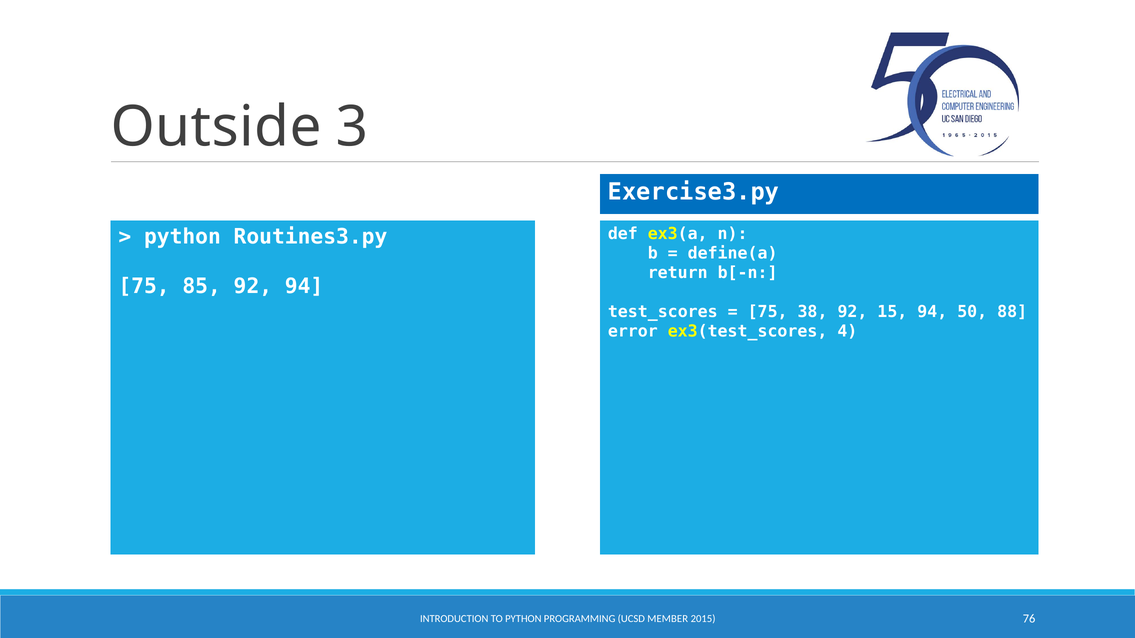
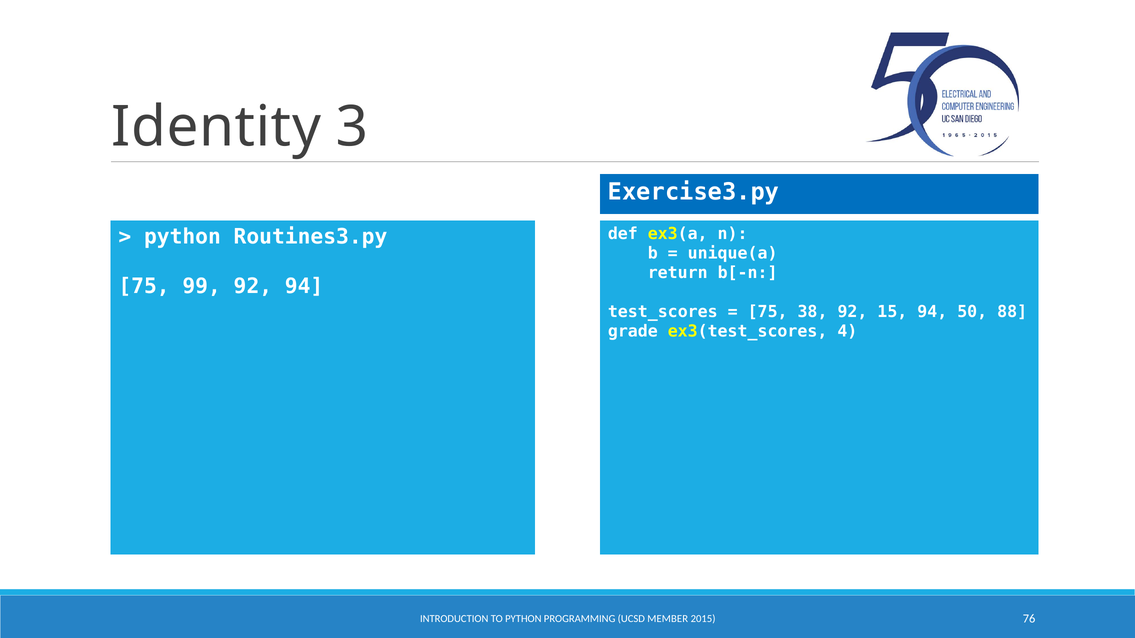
Outside: Outside -> Identity
define(a: define(a -> unique(a
85: 85 -> 99
error: error -> grade
